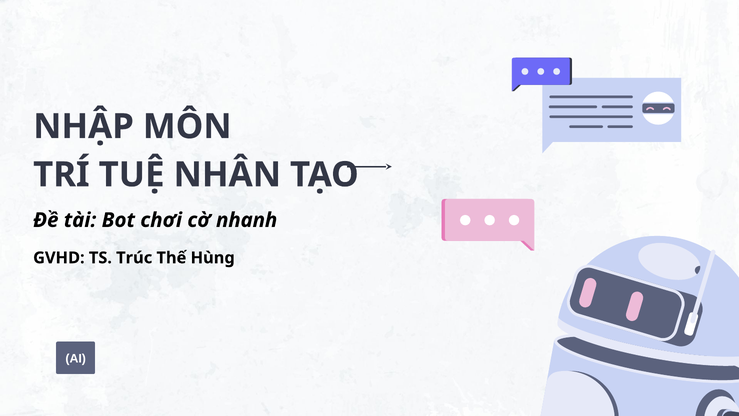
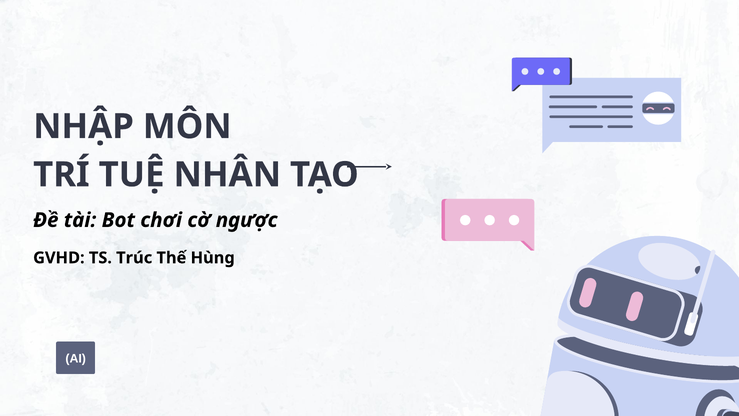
nhanh: nhanh -> ngược
